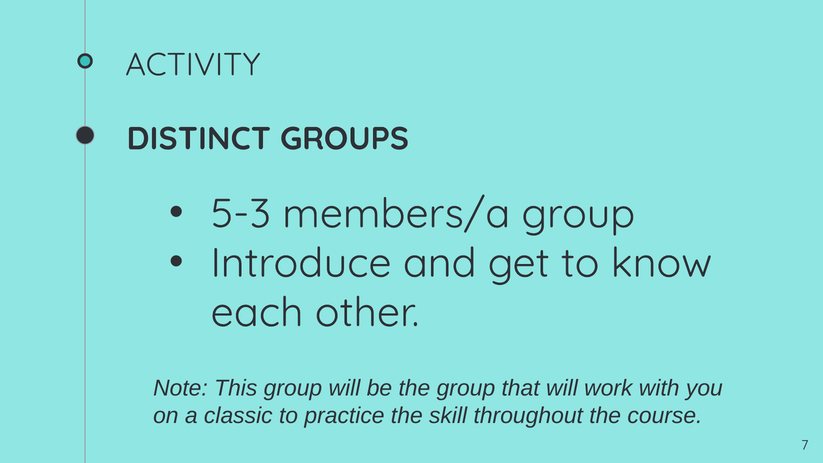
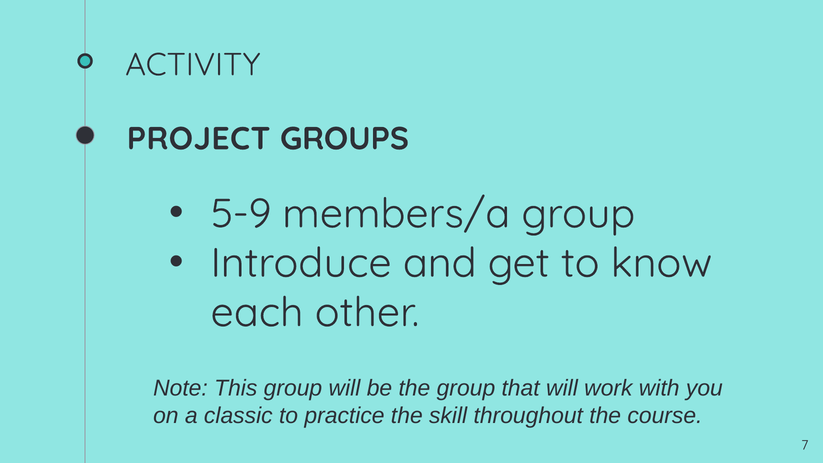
DISTINCT: DISTINCT -> PROJECT
5-3: 5-3 -> 5-9
